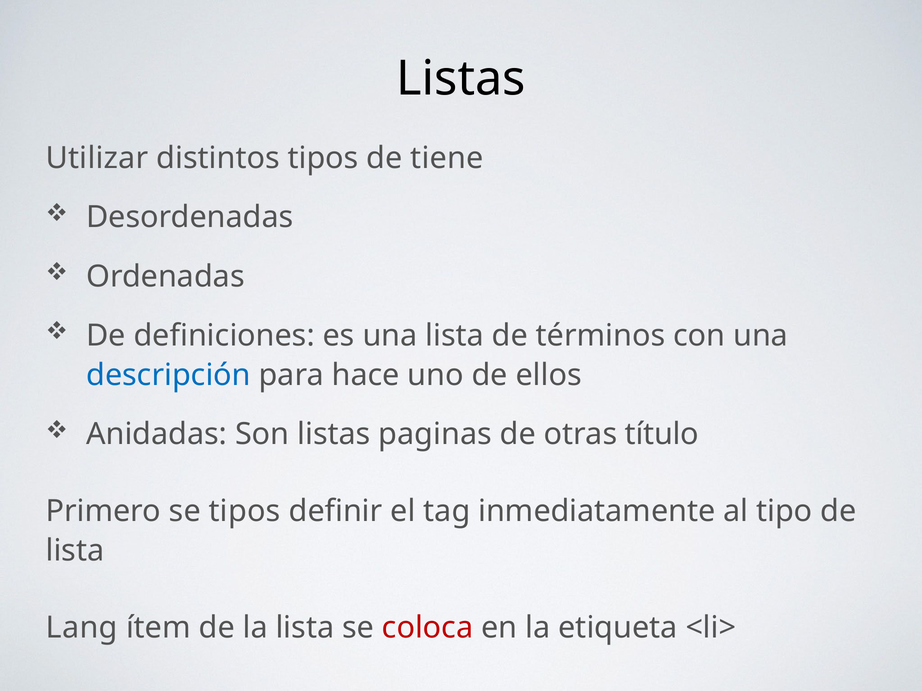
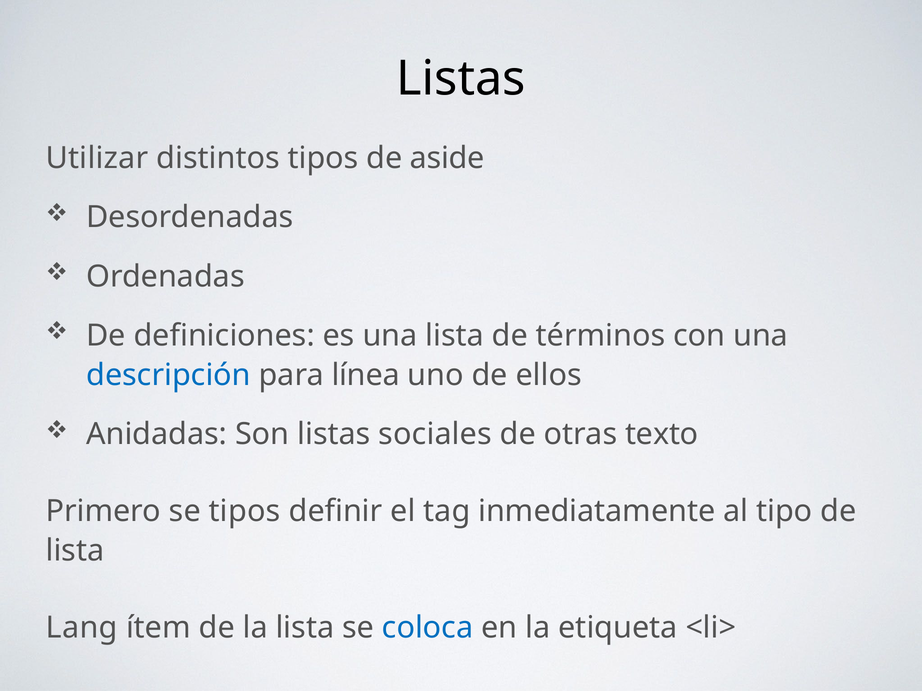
tiene: tiene -> aside
hace: hace -> línea
paginas: paginas -> sociales
título: título -> texto
coloca colour: red -> blue
